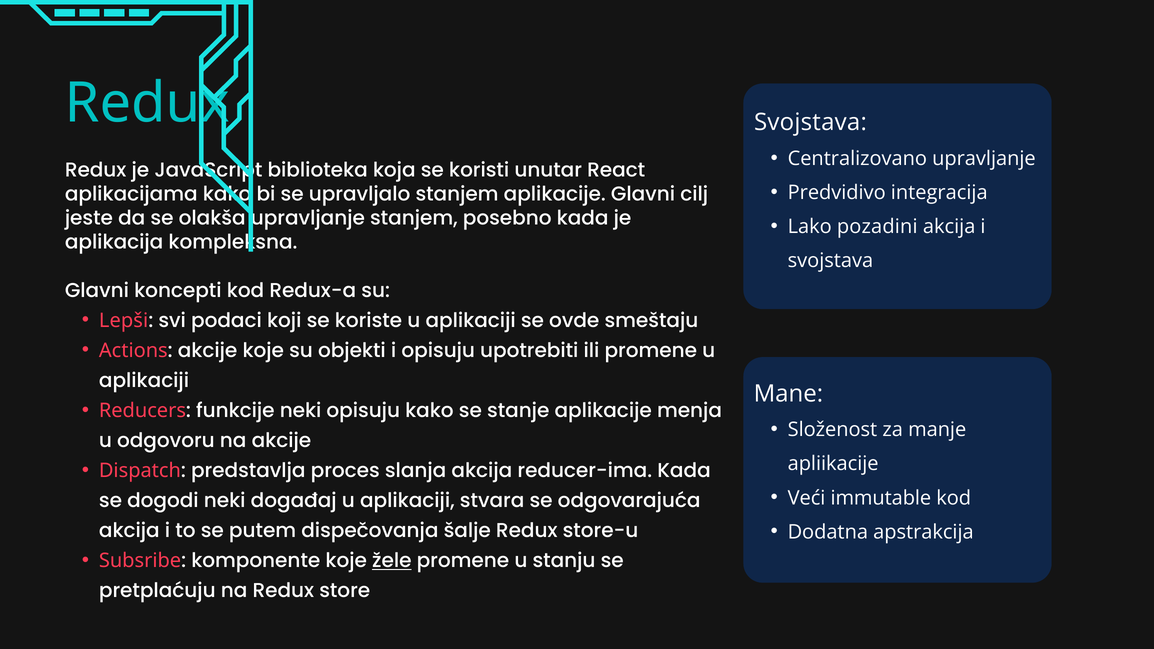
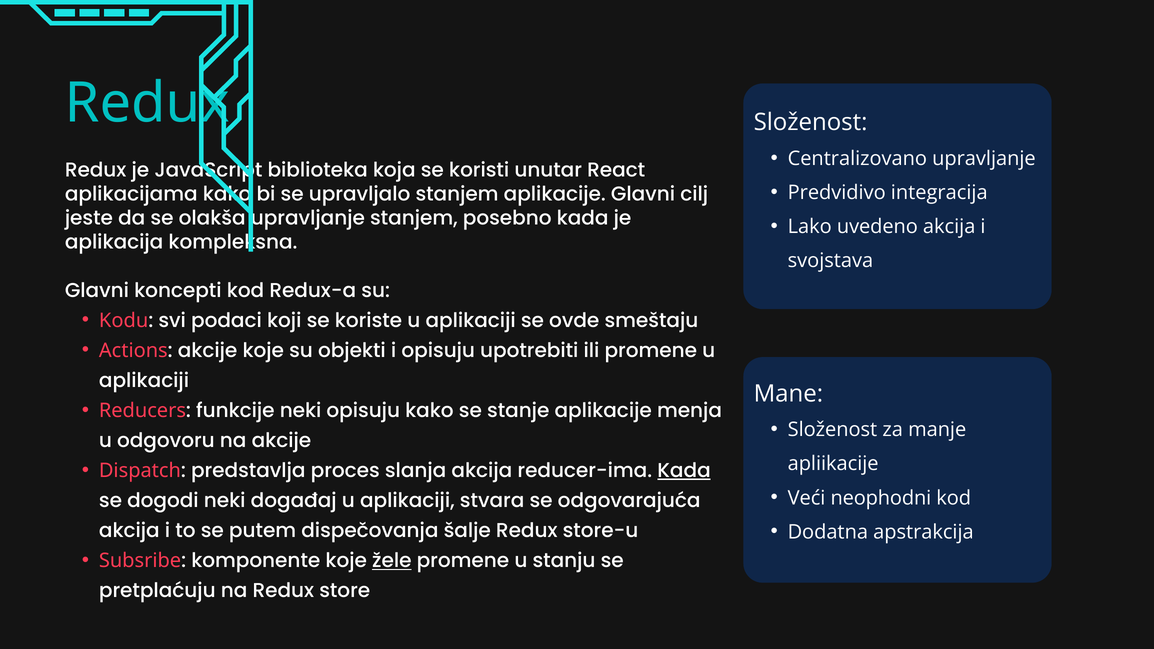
Svojstava at (810, 123): Svojstava -> Složenost
pozadini: pozadini -> uvedeno
Lepši: Lepši -> Kodu
Kada at (684, 471) underline: none -> present
immutable: immutable -> neophodni
